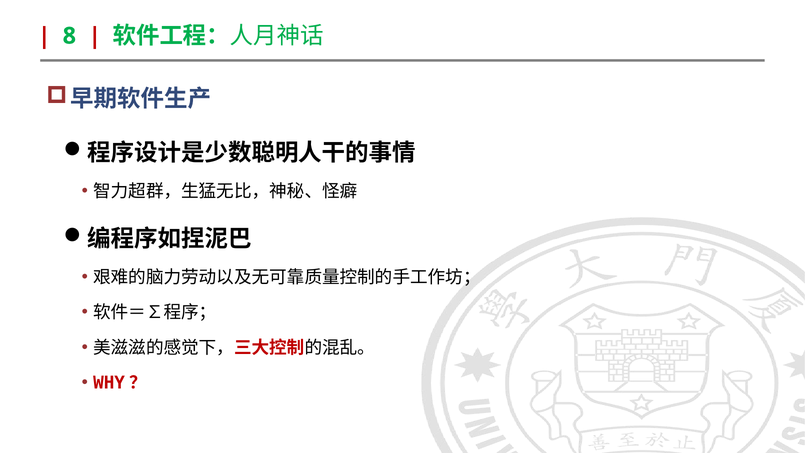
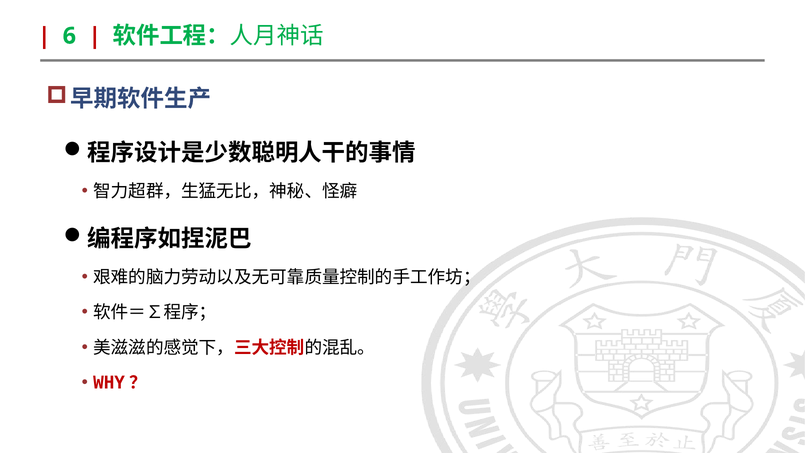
8: 8 -> 6
